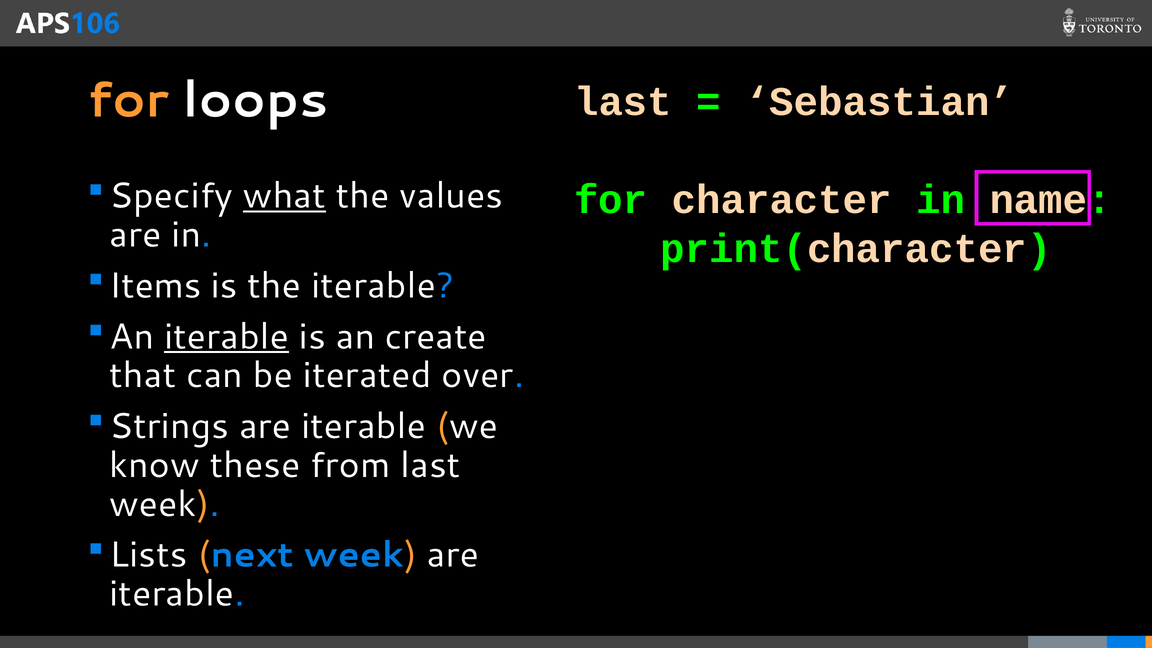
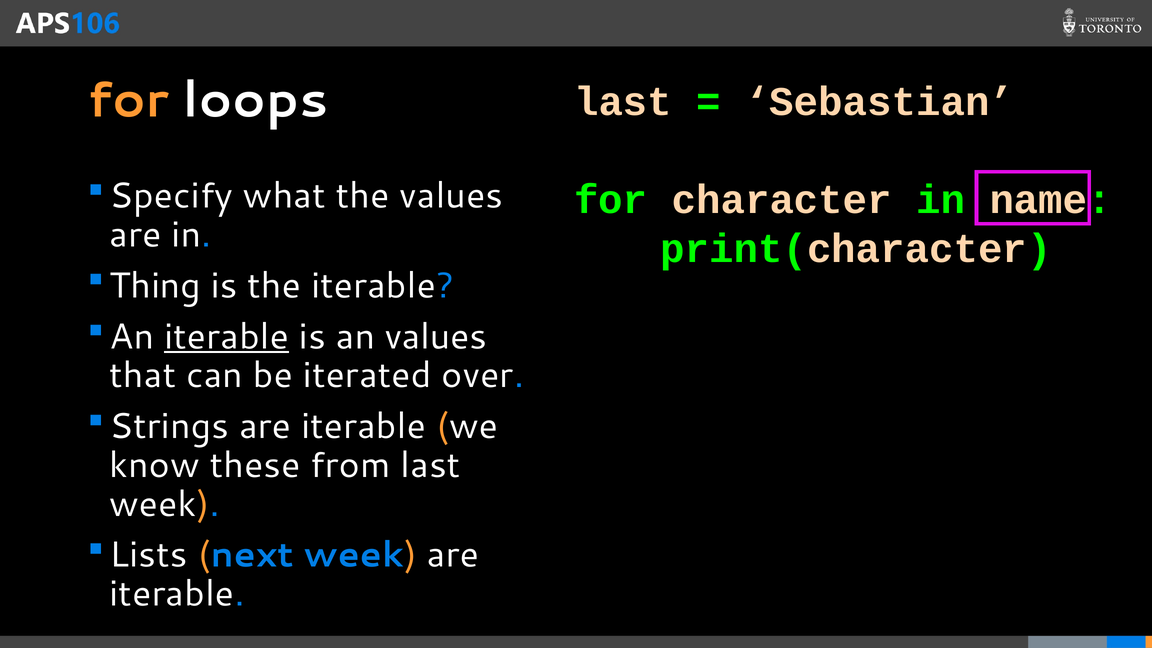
what underline: present -> none
Items: Items -> Thing
an create: create -> values
